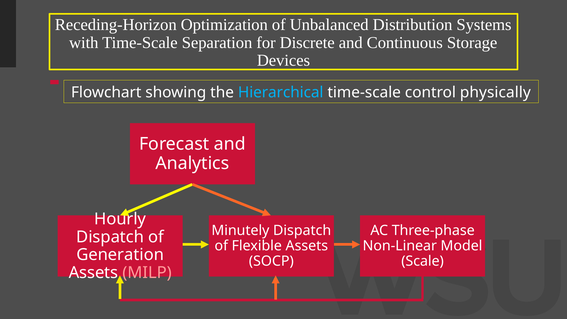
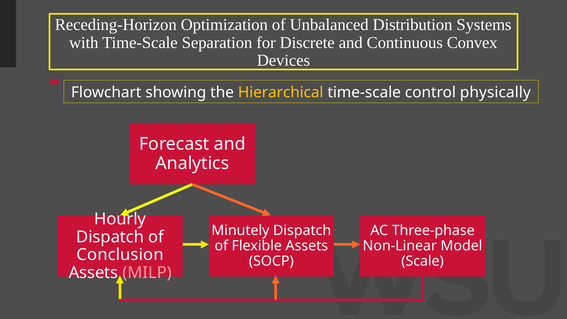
Storage: Storage -> Convex
Hierarchical colour: light blue -> yellow
Generation: Generation -> Conclusion
